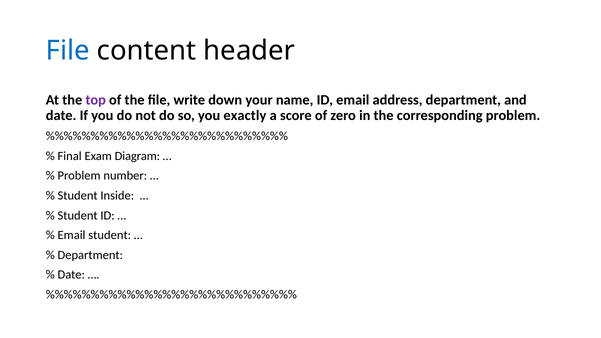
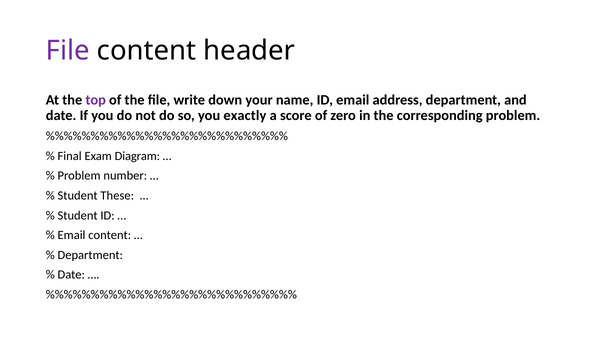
File at (68, 50) colour: blue -> purple
Inside: Inside -> These
Email student: student -> content
